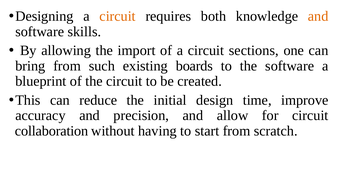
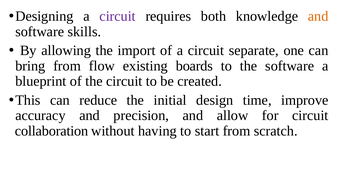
circuit at (118, 16) colour: orange -> purple
sections: sections -> separate
such: such -> flow
